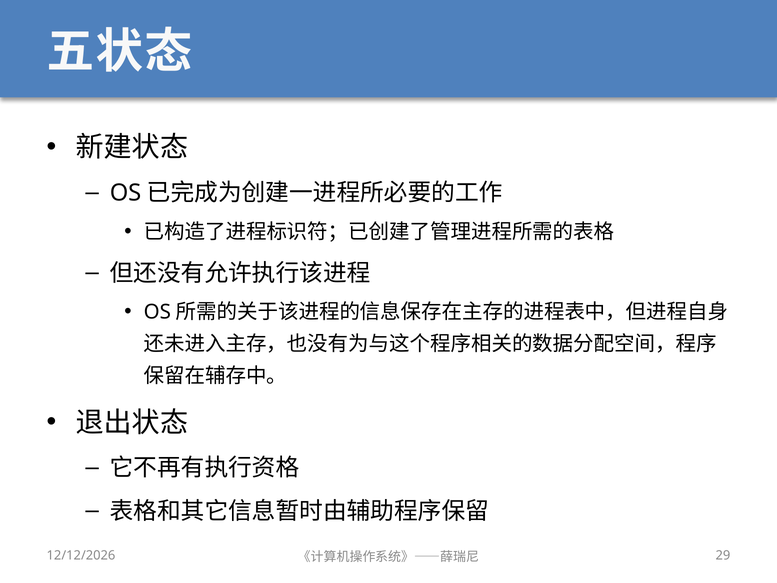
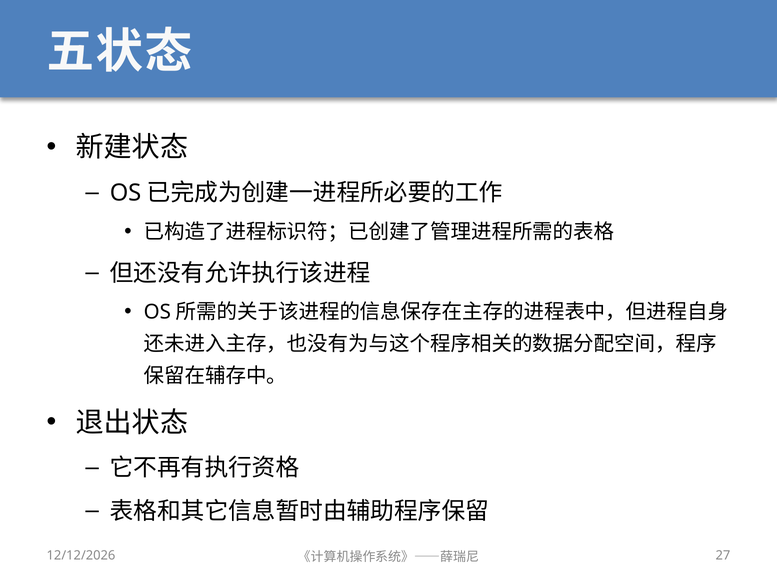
29: 29 -> 27
